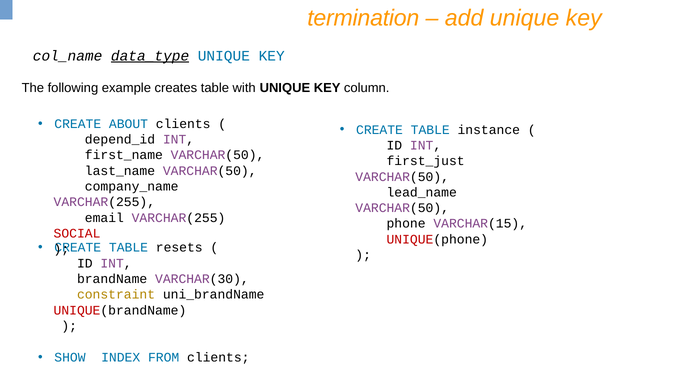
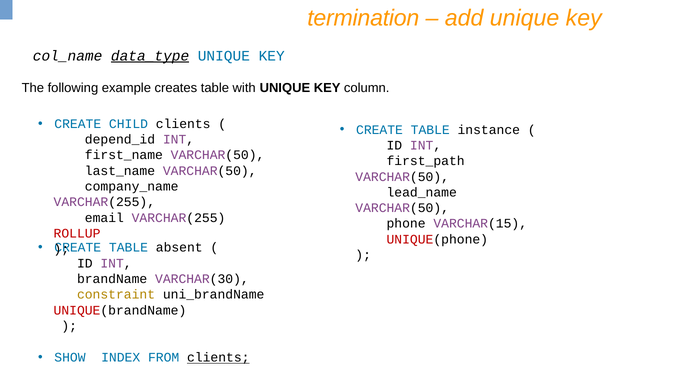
ABOUT: ABOUT -> CHILD
first_just: first_just -> first_path
SOCIAL: SOCIAL -> ROLLUP
resets: resets -> absent
clients at (218, 357) underline: none -> present
